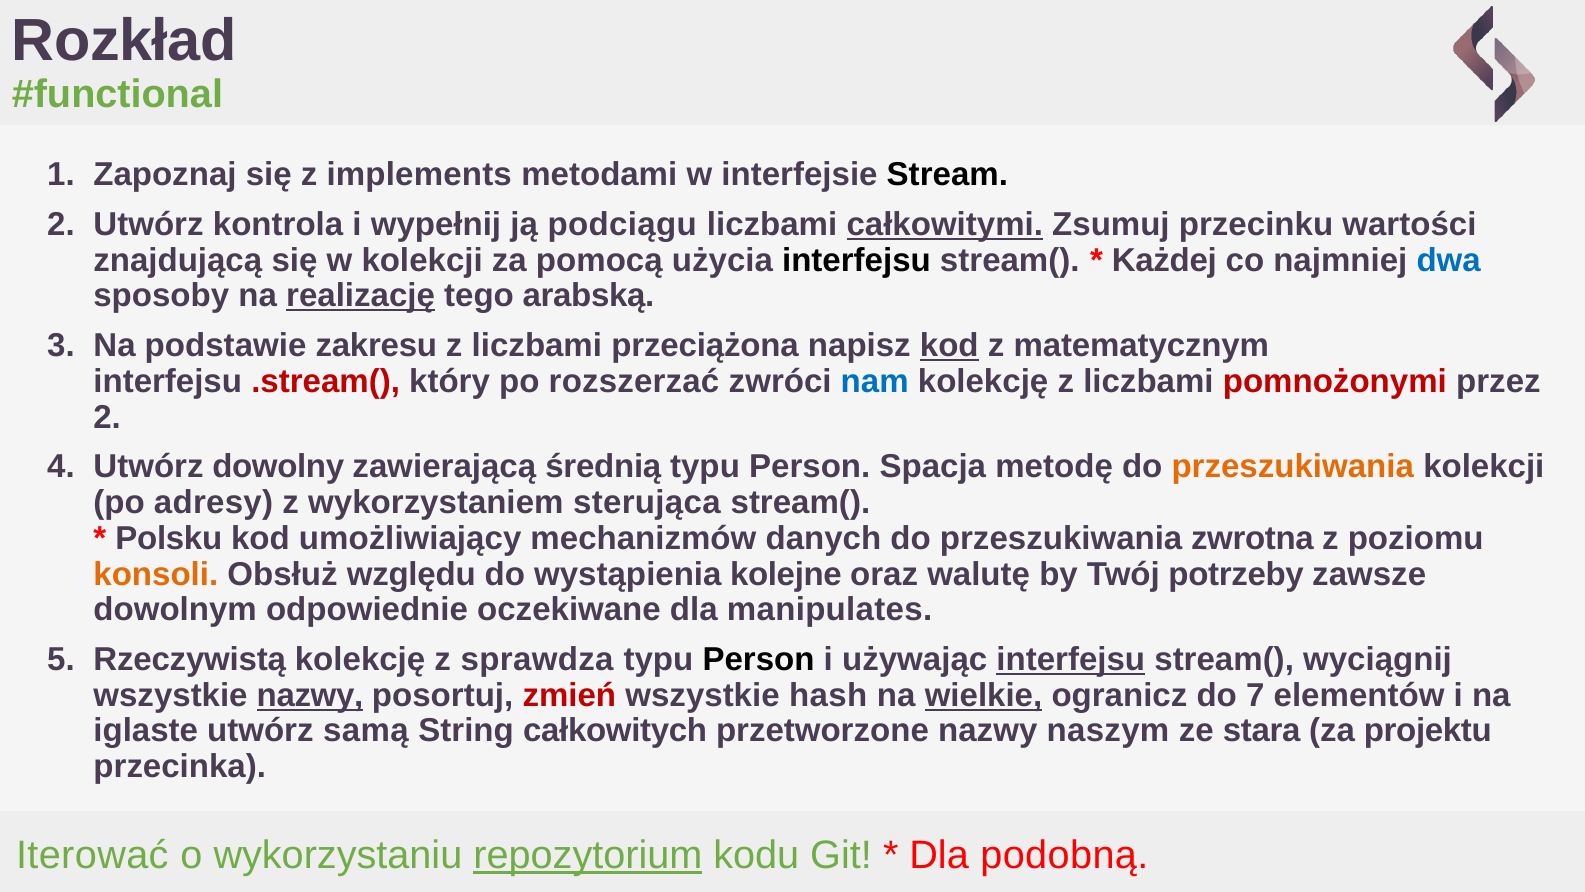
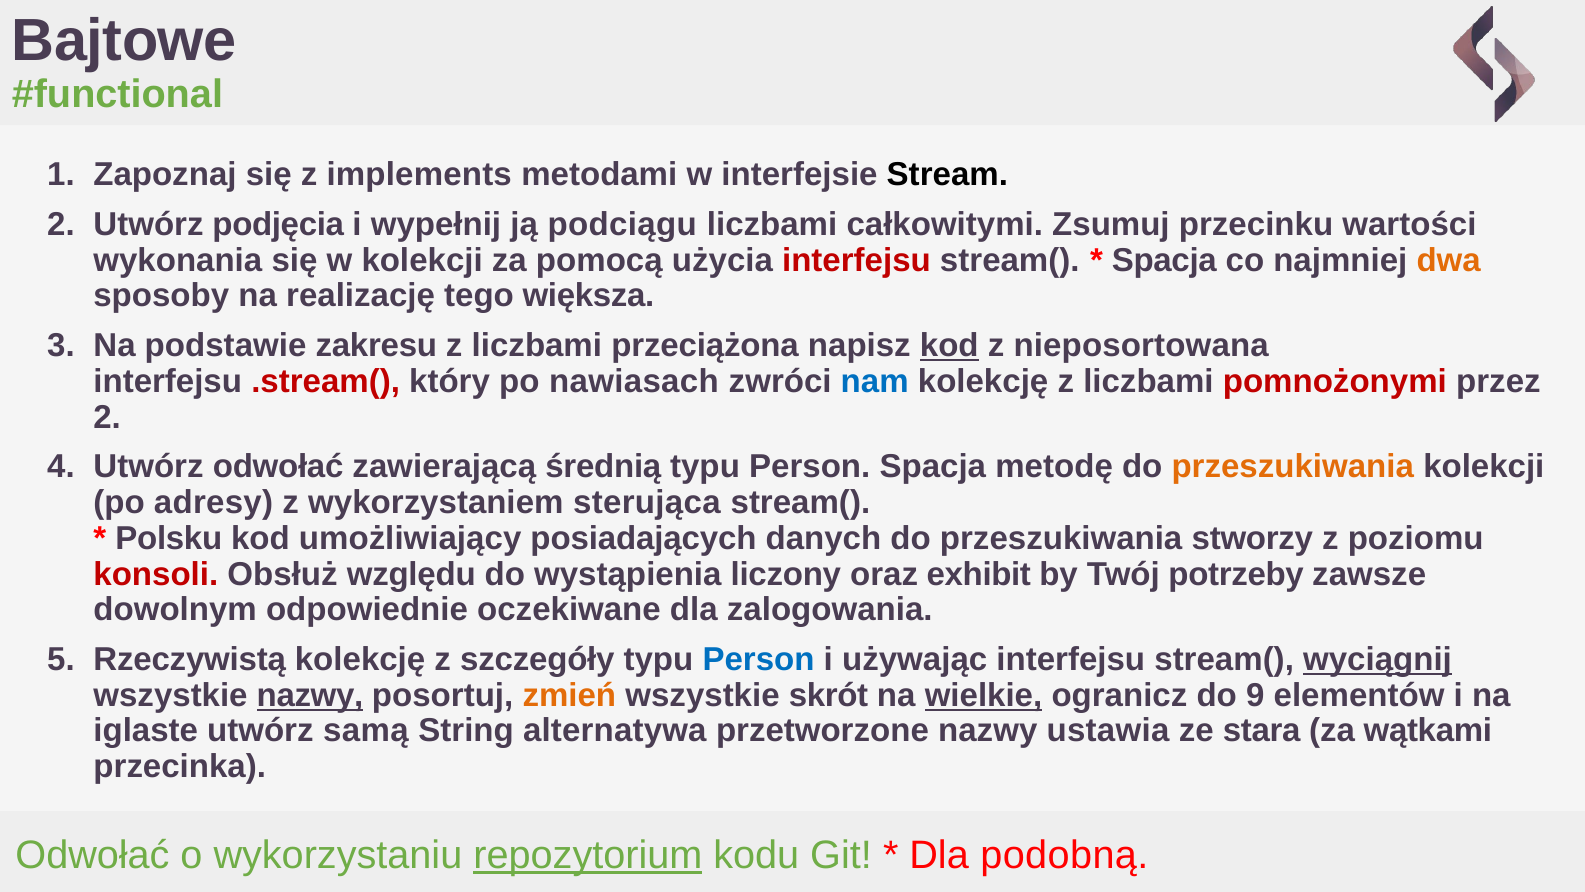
Rozkład: Rozkład -> Bajtowe
kontrola: kontrola -> podjęcia
całkowitymi underline: present -> none
znajdującą: znajdującą -> wykonania
interfejsu at (856, 260) colour: black -> red
Każdej at (1164, 260): Każdej -> Spacja
dwa colour: blue -> orange
realizację underline: present -> none
arabską: arabską -> większa
matematycznym: matematycznym -> nieposortowana
rozszerzać: rozszerzać -> nawiasach
Utwórz dowolny: dowolny -> odwołać
mechanizmów: mechanizmów -> posiadających
zwrotna: zwrotna -> stworzy
konsoli colour: orange -> red
kolejne: kolejne -> liczony
walutę: walutę -> exhibit
manipulates: manipulates -> zalogowania
sprawdza: sprawdza -> szczegóły
Person at (759, 659) colour: black -> blue
interfejsu at (1071, 659) underline: present -> none
wyciągnij underline: none -> present
zmień colour: red -> orange
hash: hash -> skrót
7: 7 -> 9
całkowitych: całkowitych -> alternatywa
naszym: naszym -> ustawia
projektu: projektu -> wątkami
Iterować at (92, 855): Iterować -> Odwołać
